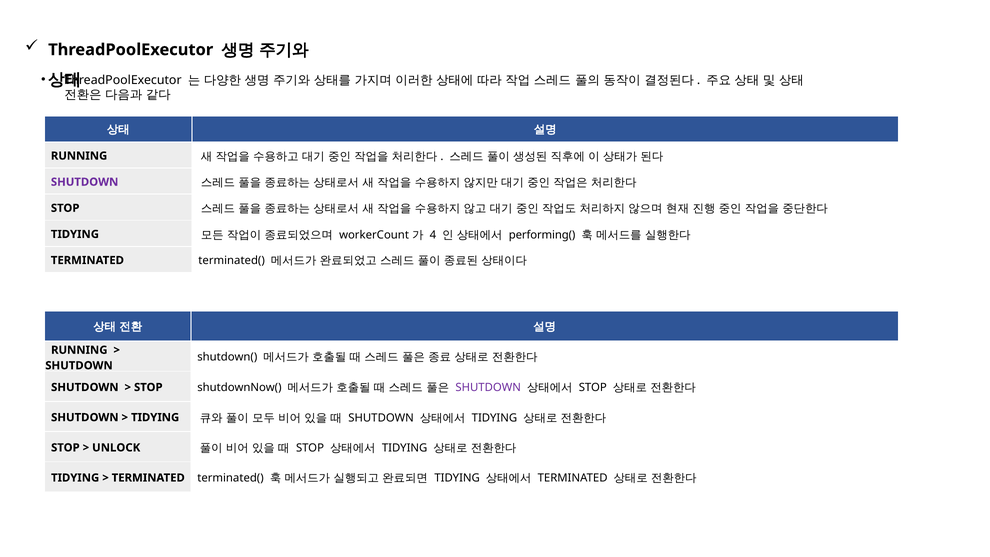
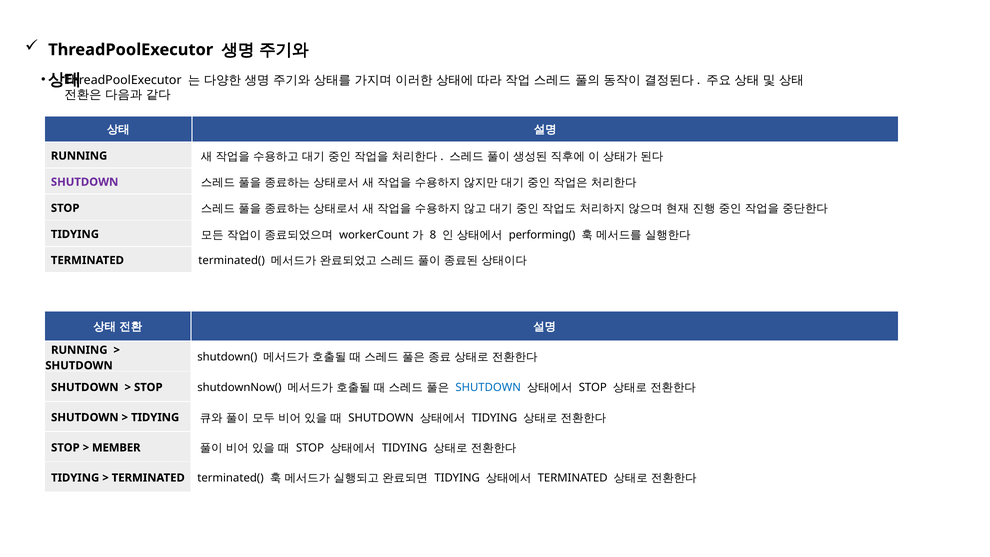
4: 4 -> 8
SHUTDOWN at (488, 387) colour: purple -> blue
UNLOCK: UNLOCK -> MEMBER
